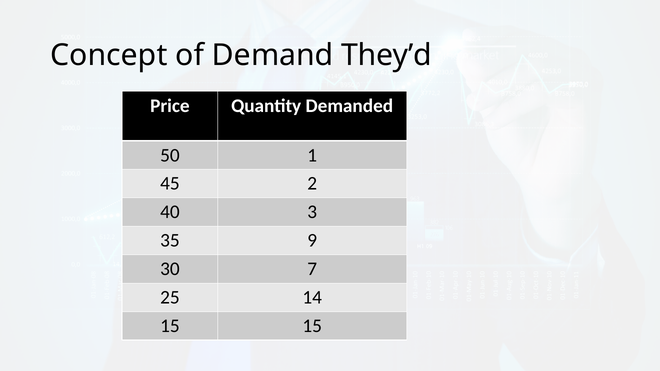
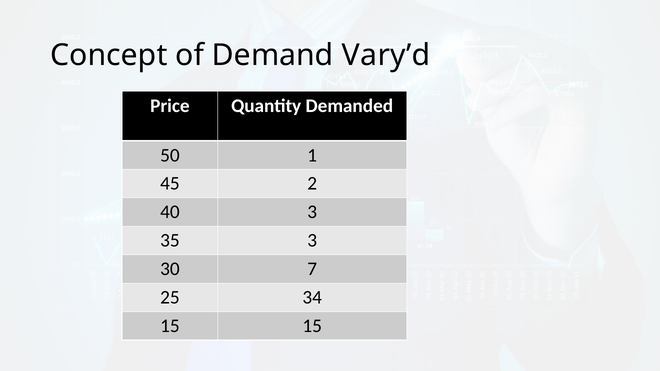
They’d: They’d -> Vary’d
35 9: 9 -> 3
14: 14 -> 34
